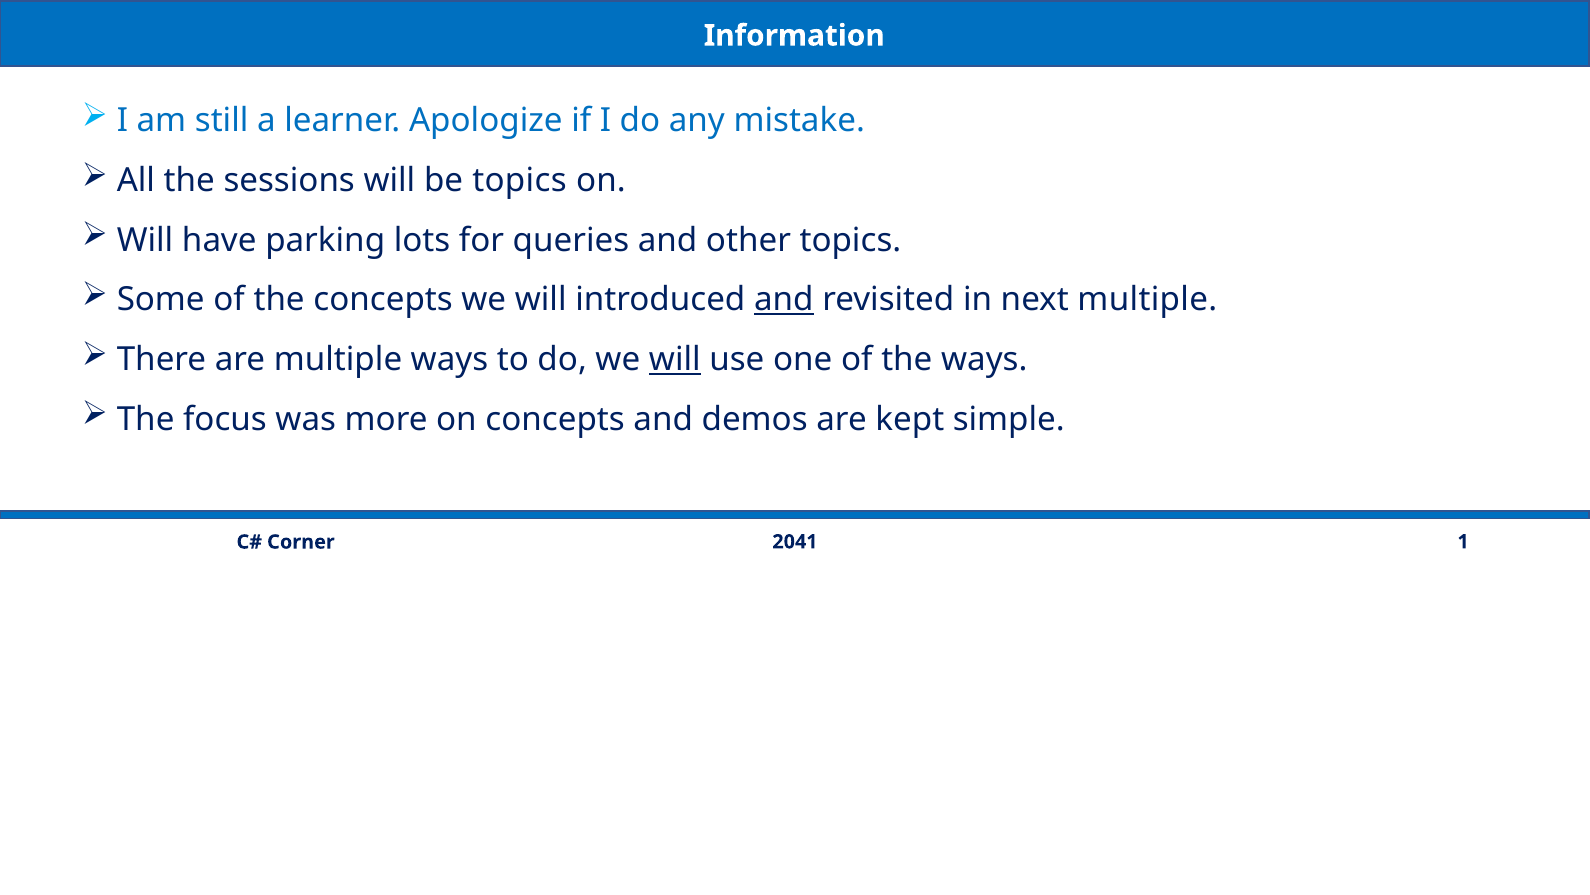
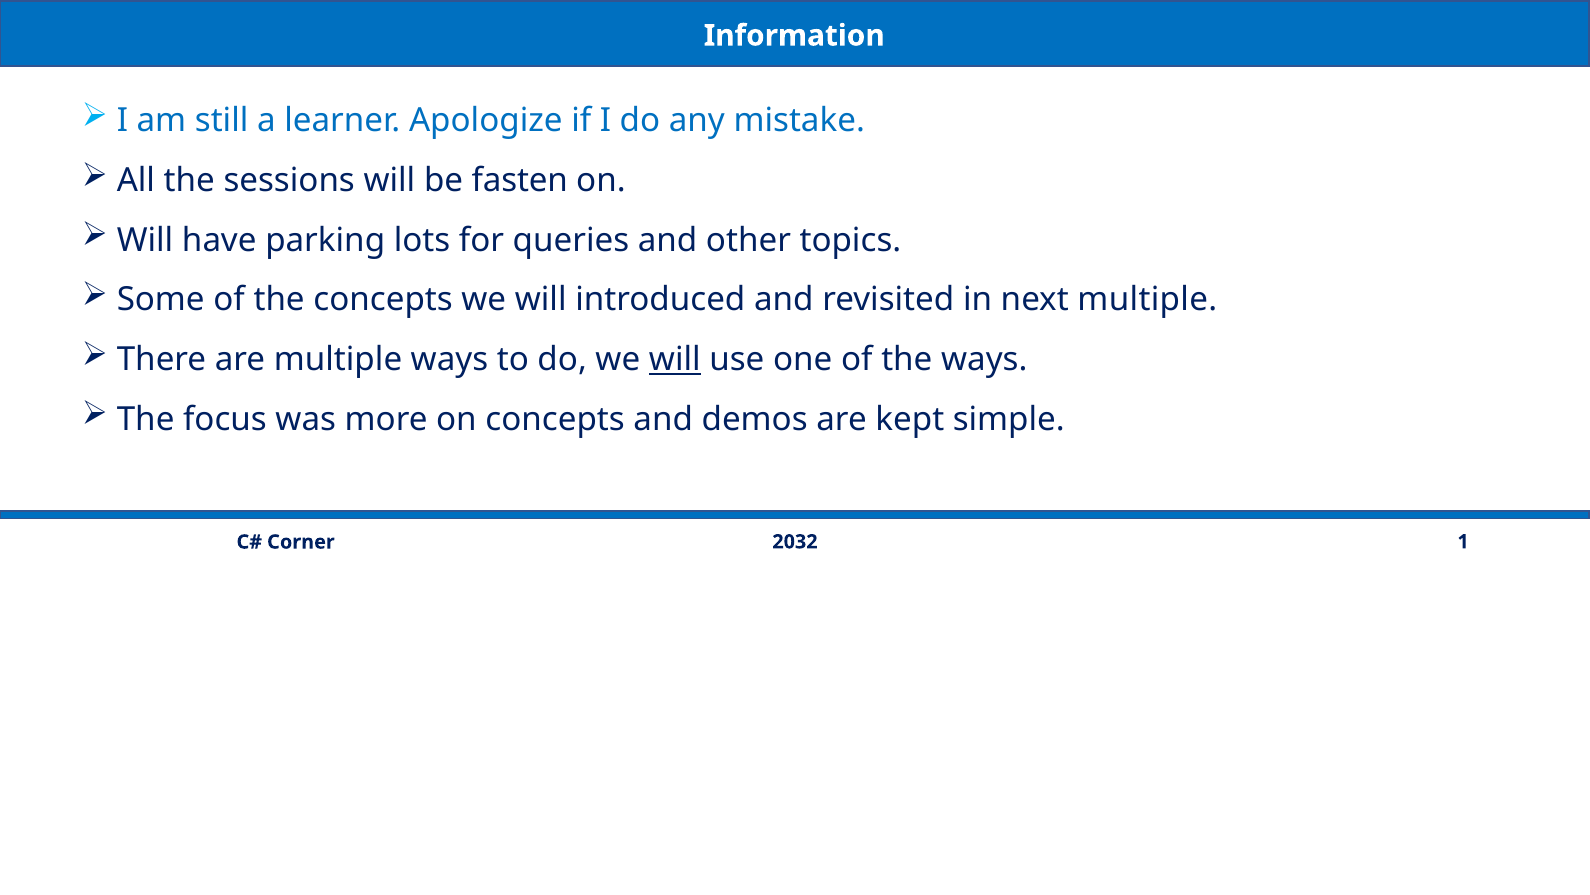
be topics: topics -> fasten
and at (784, 300) underline: present -> none
2041: 2041 -> 2032
